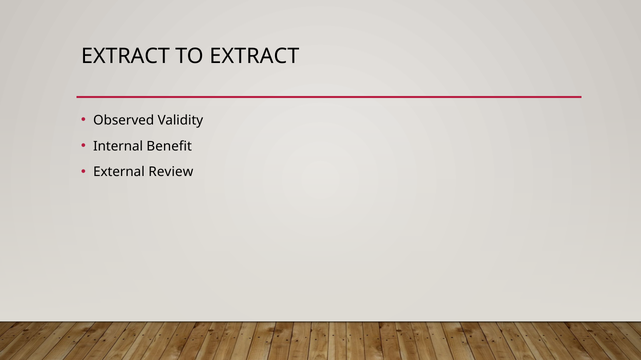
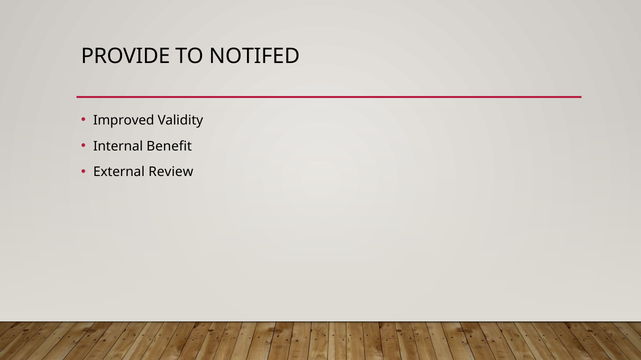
EXTRACT at (125, 56): EXTRACT -> PROVIDE
TO EXTRACT: EXTRACT -> NOTIFED
Observed: Observed -> Improved
